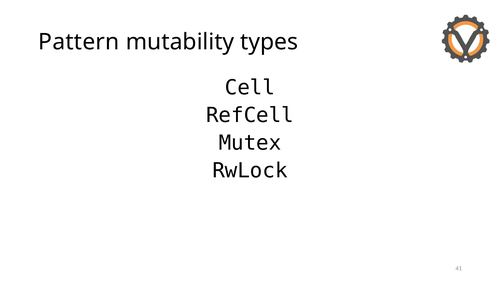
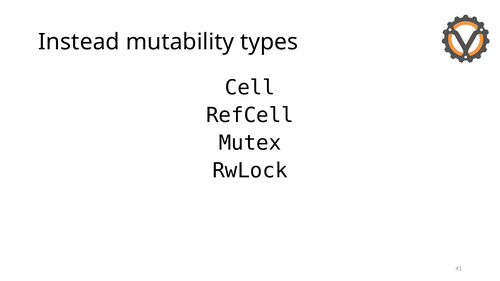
Pattern: Pattern -> Instead
